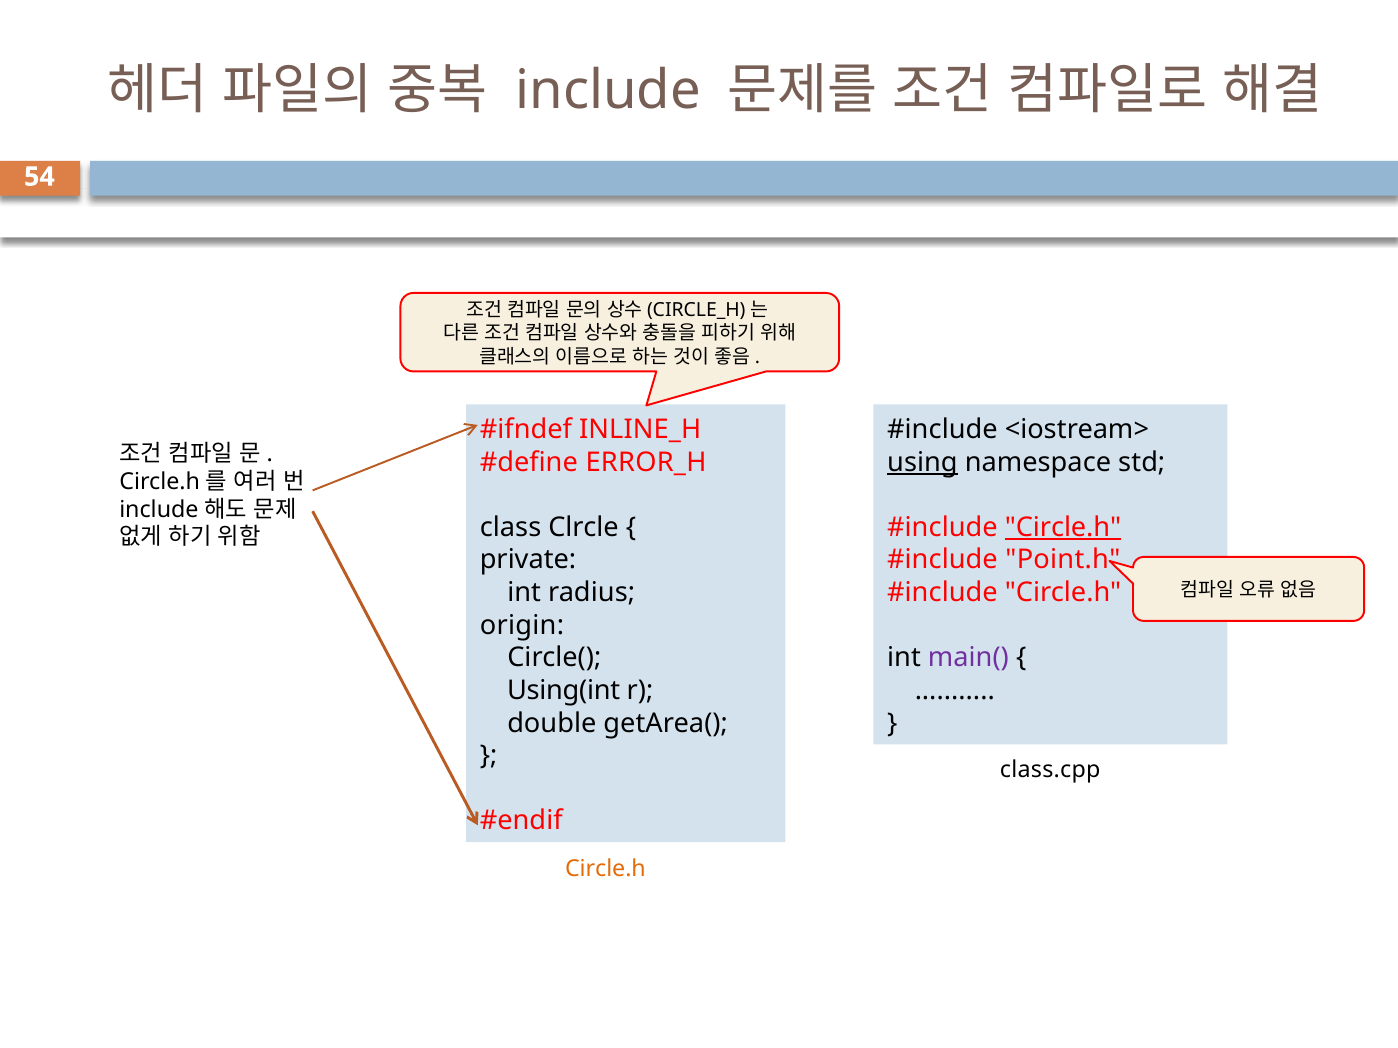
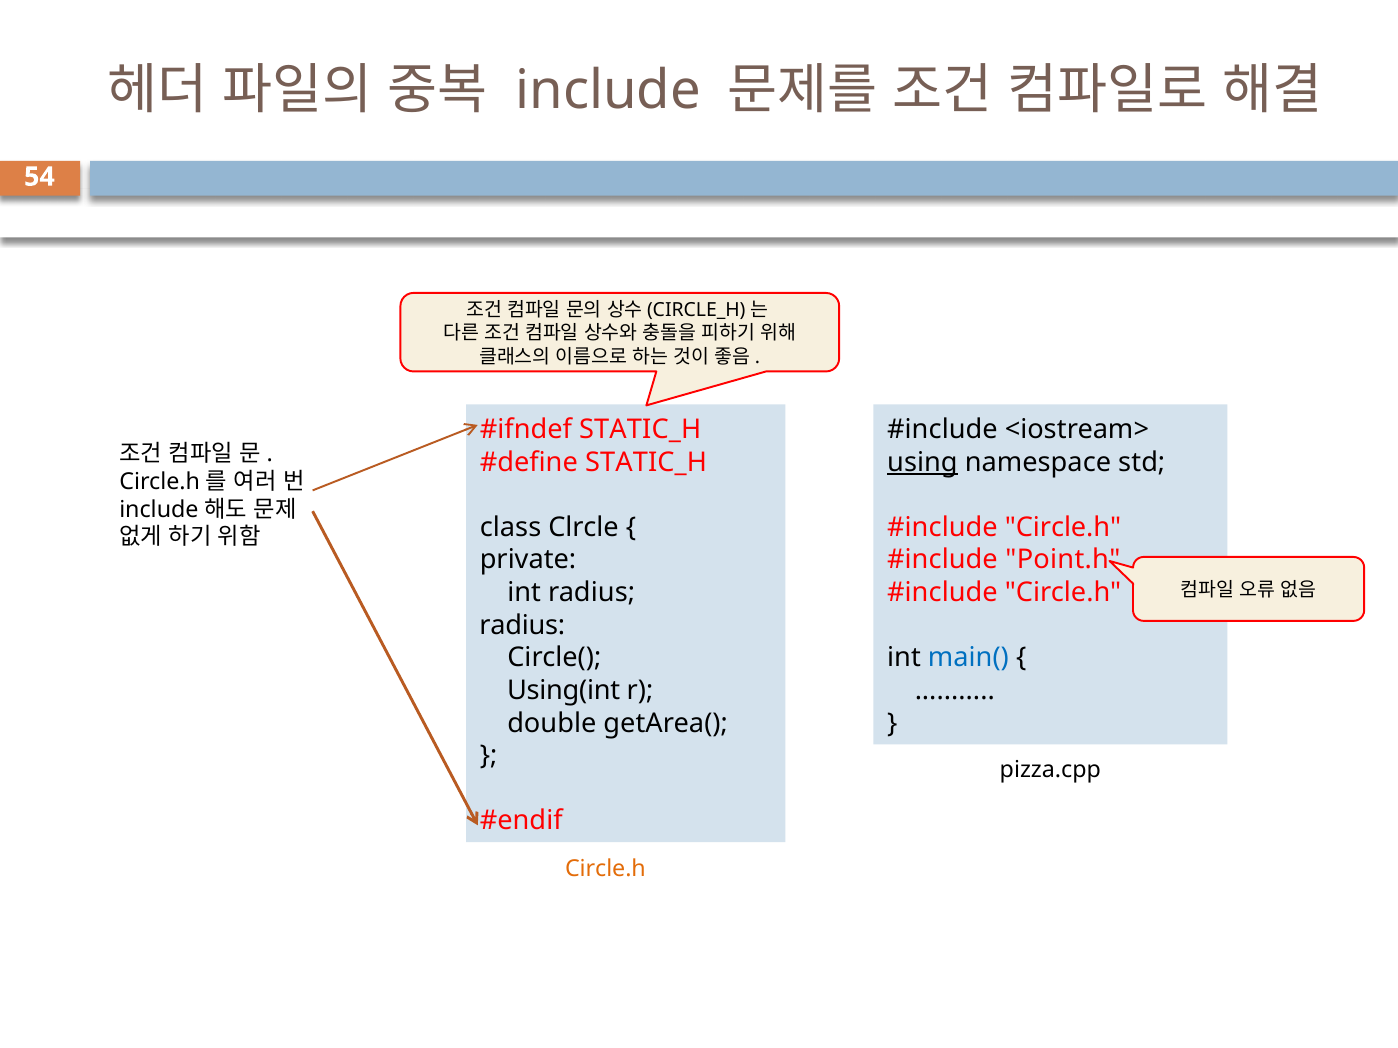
INLINE_H at (640, 430): INLINE_H -> STATIC_H
ERROR_H at (646, 462): ERROR_H -> STATIC_H
Circle.h at (1063, 528) underline: present -> none
origin at (522, 626): origin -> radius
main( colour: purple -> blue
class.cpp: class.cpp -> pizza.cpp
